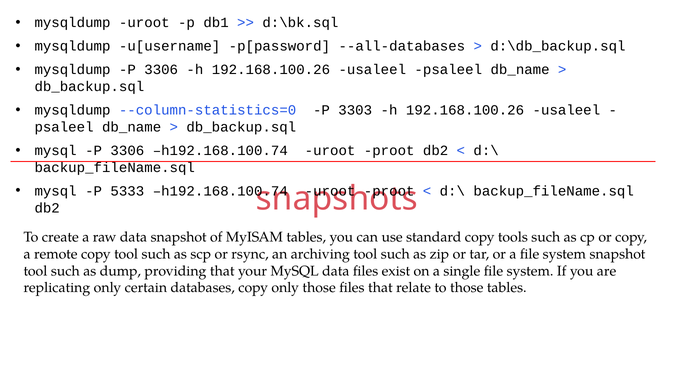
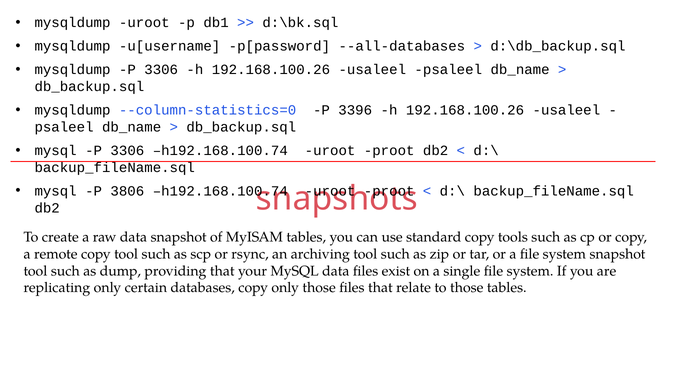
3303: 3303 -> 3396
5333: 5333 -> 3806
